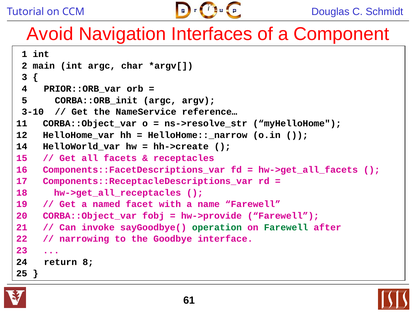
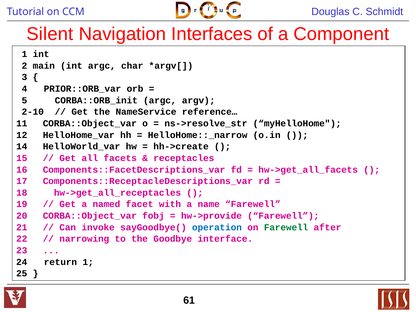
Avoid: Avoid -> Silent
3-10: 3-10 -> 2-10
operation colour: green -> blue
return 8: 8 -> 1
